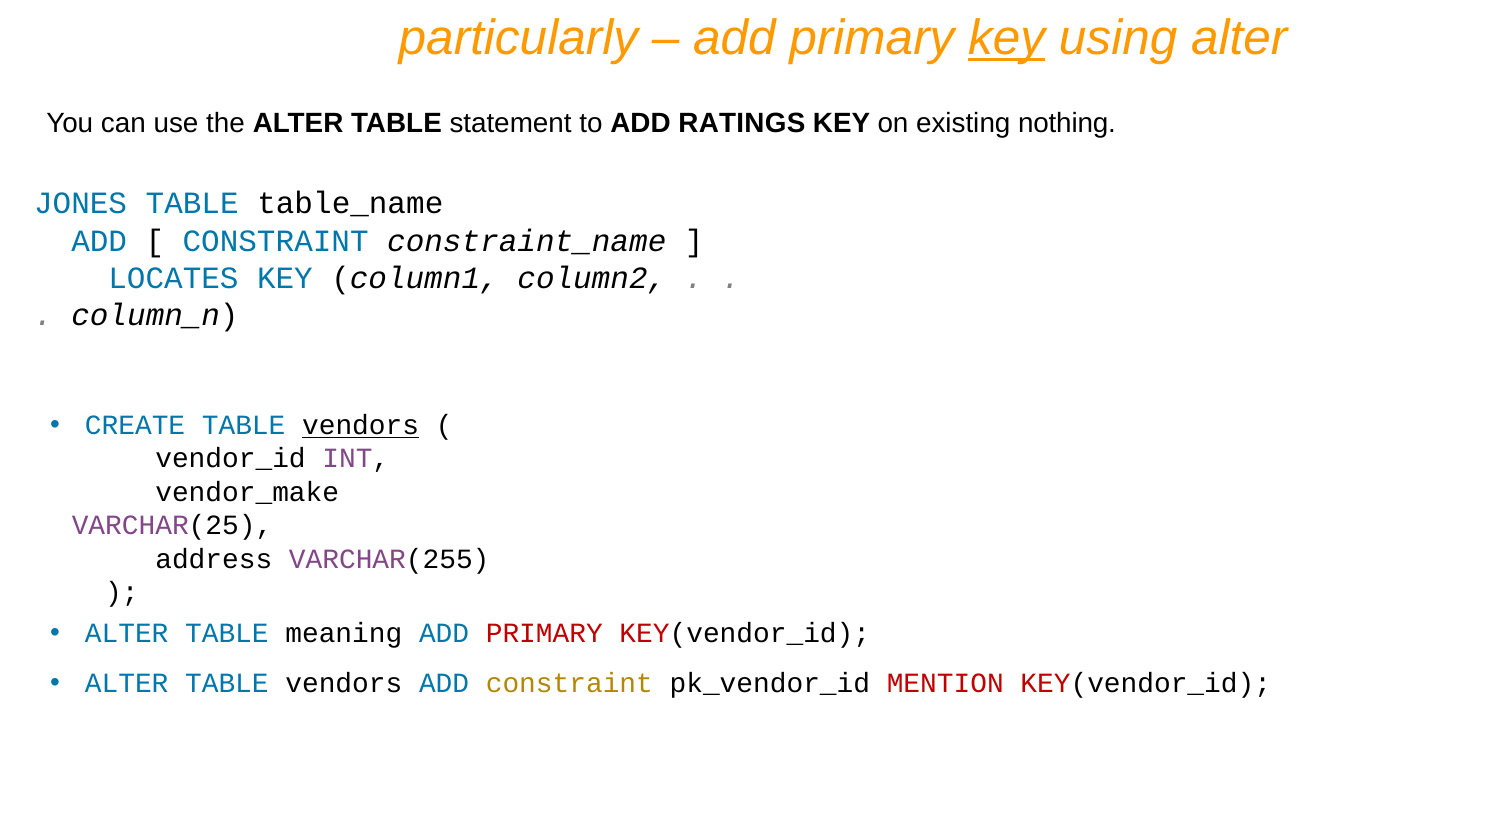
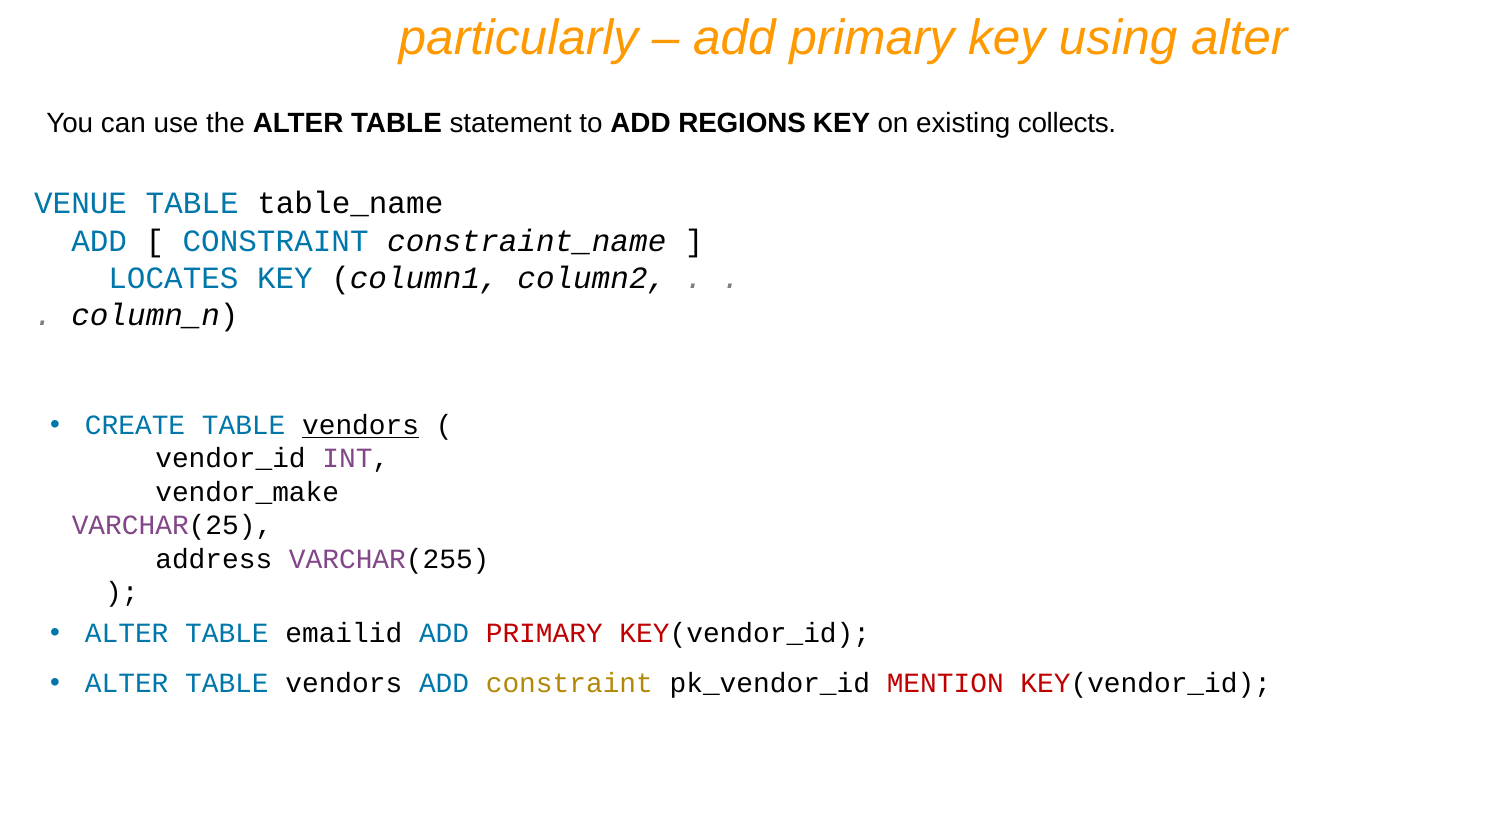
key at (1007, 39) underline: present -> none
RATINGS: RATINGS -> REGIONS
nothing: nothing -> collects
JONES: JONES -> VENUE
meaning: meaning -> emailid
